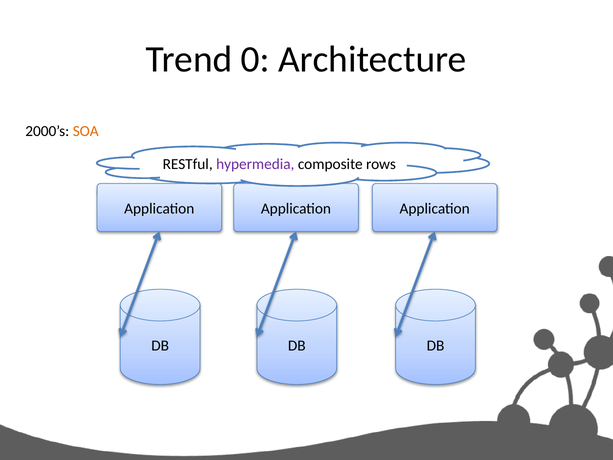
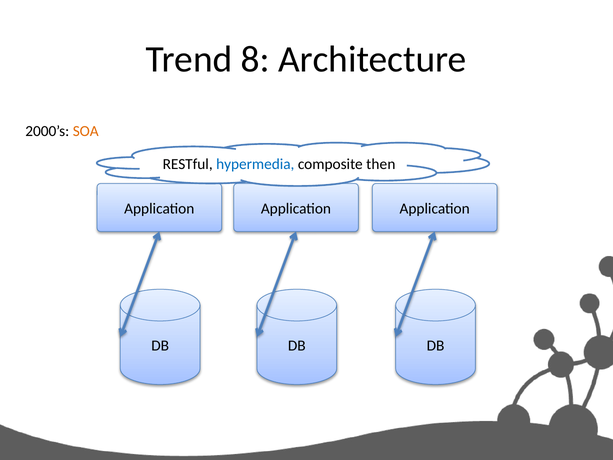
0: 0 -> 8
hypermedia colour: purple -> blue
rows: rows -> then
